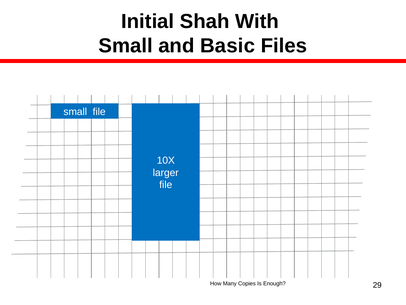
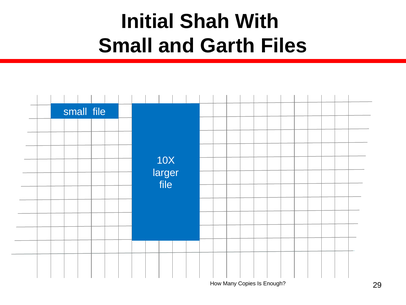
Basic: Basic -> Garth
